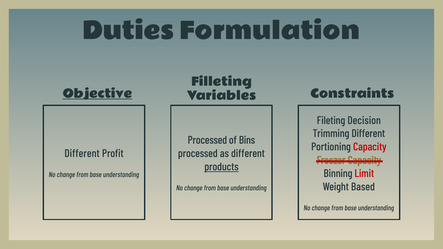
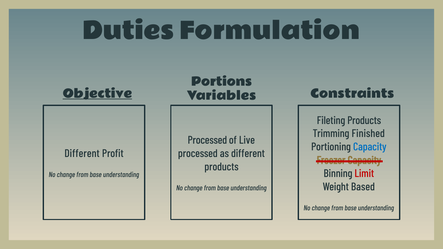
Filleting: Filleting -> Portions
Fileting Decision: Decision -> Products
Trimming Different: Different -> Finished
Bins: Bins -> Live
Capacity at (370, 147) colour: red -> blue
products at (221, 167) underline: present -> none
